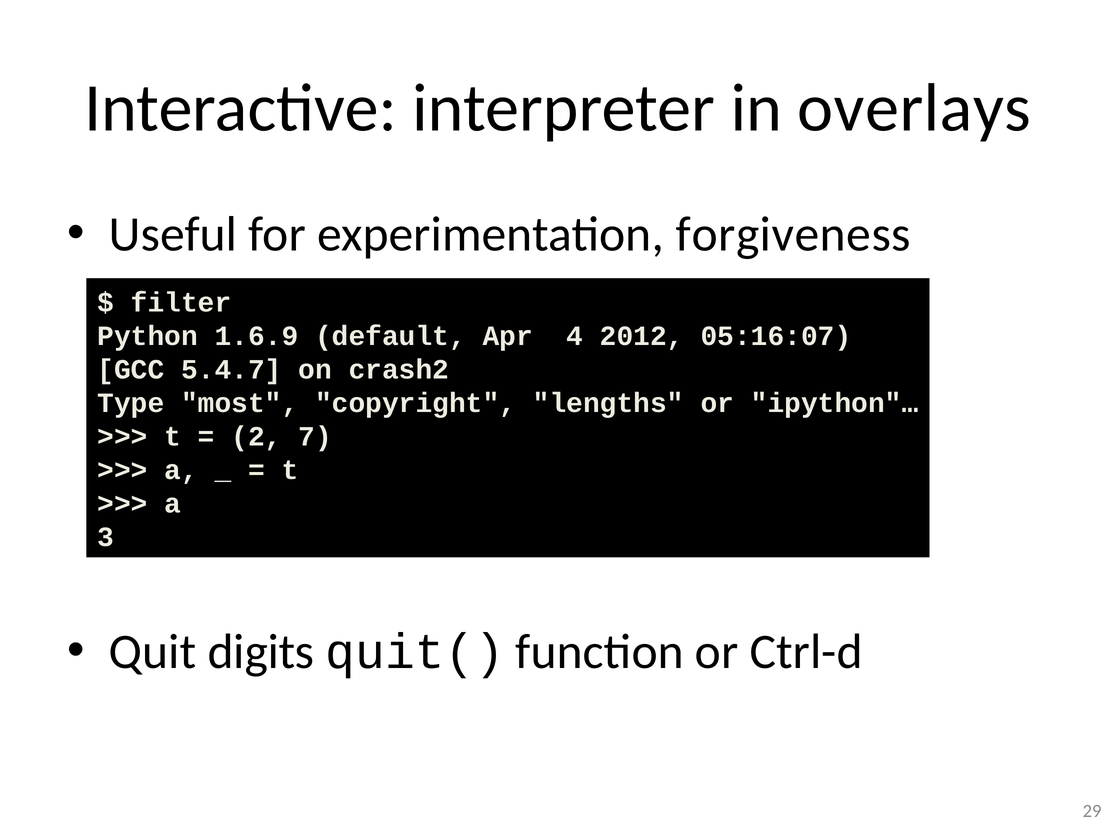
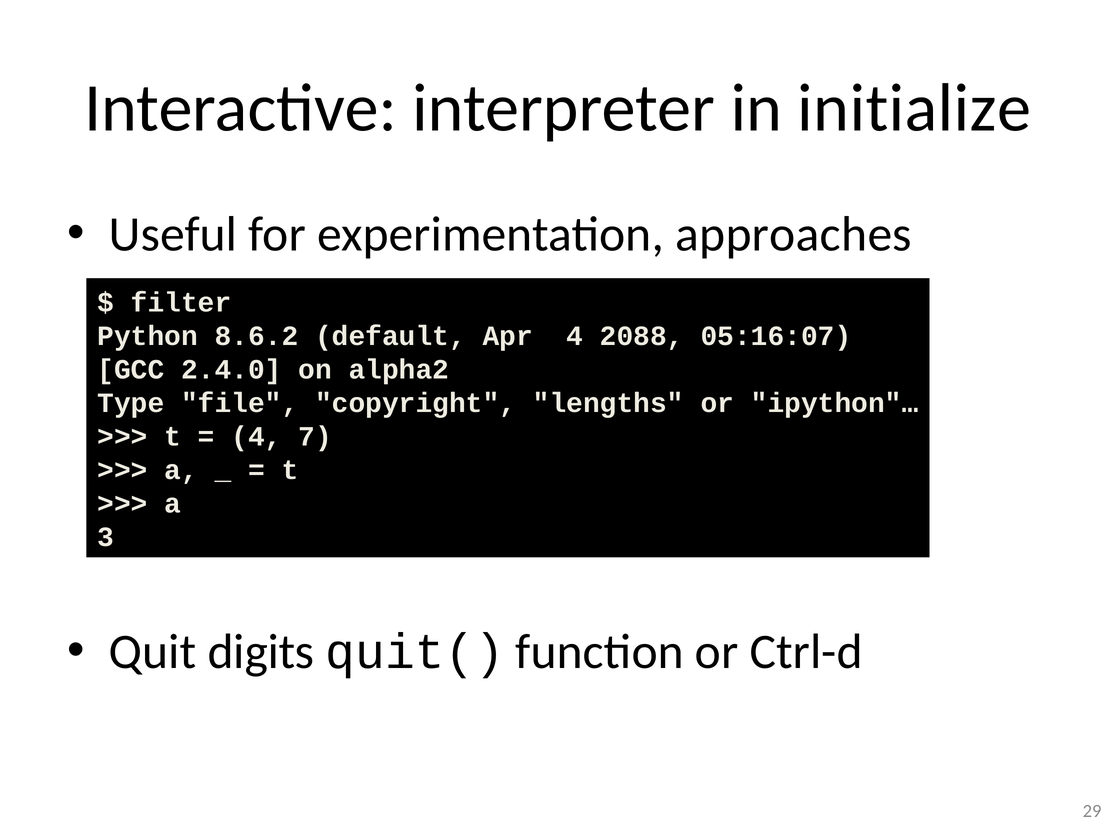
overlays: overlays -> initialize
forgiveness: forgiveness -> approaches
1.6.9: 1.6.9 -> 8.6.2
2012: 2012 -> 2088
5.4.7: 5.4.7 -> 2.4.0
crash2: crash2 -> alpha2
most: most -> file
2 at (256, 436): 2 -> 4
